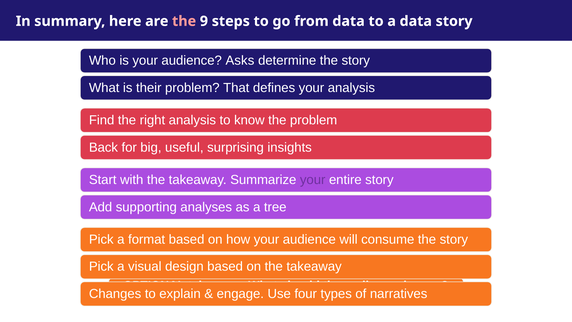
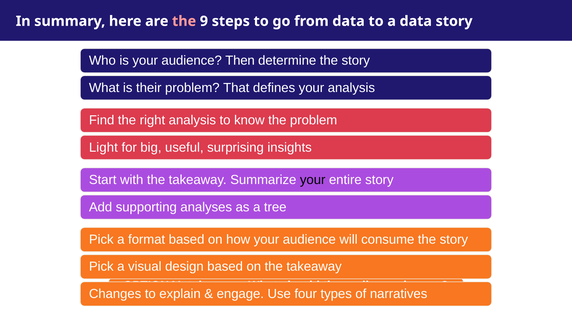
Asks: Asks -> Then
Back: Back -> Light
your at (313, 180) colour: purple -> black
